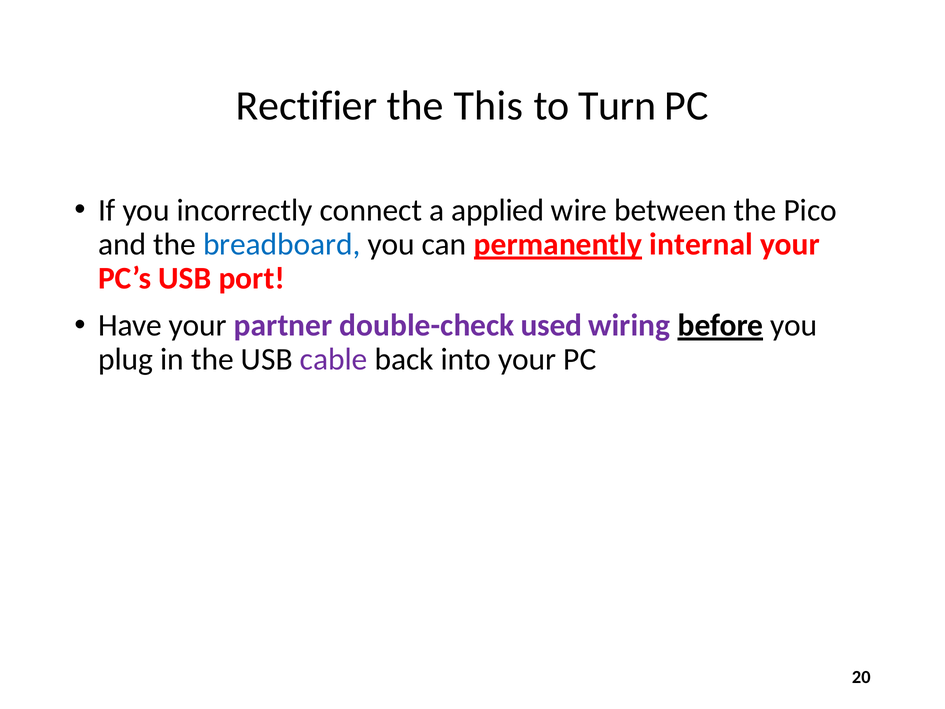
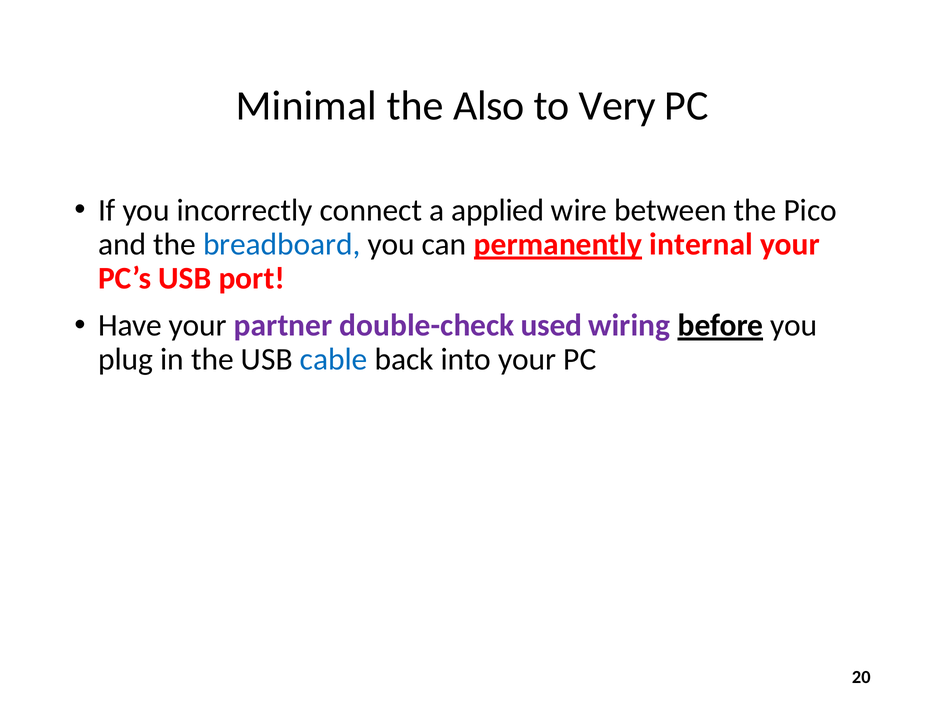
Rectifier: Rectifier -> Minimal
This: This -> Also
Turn: Turn -> Very
cable colour: purple -> blue
